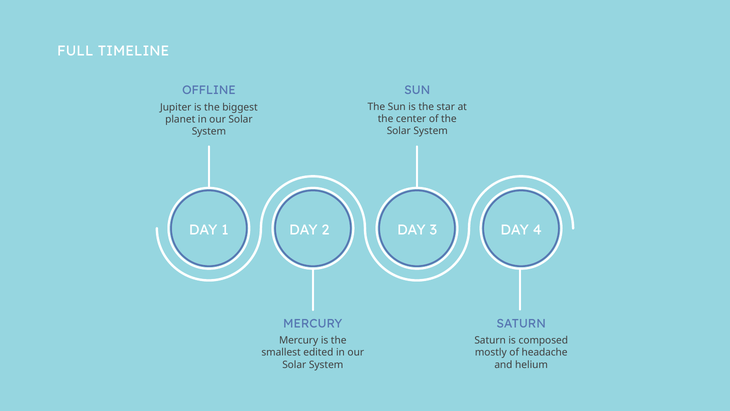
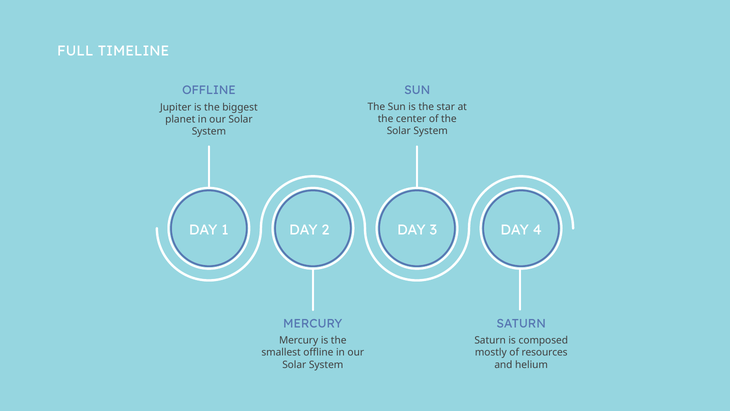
smallest edited: edited -> offline
headache: headache -> resources
